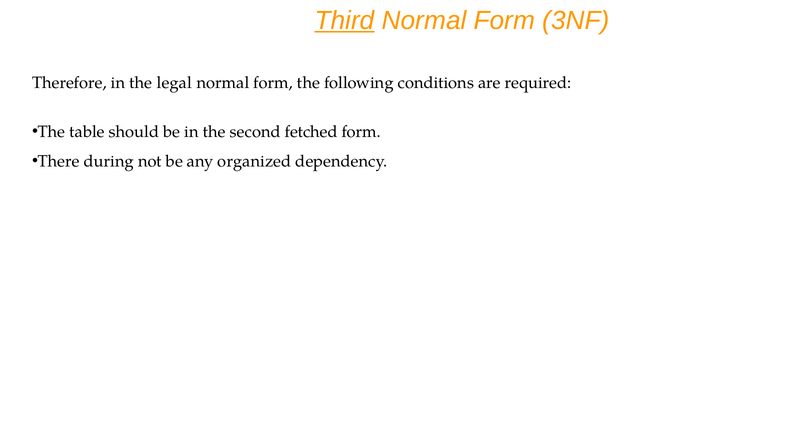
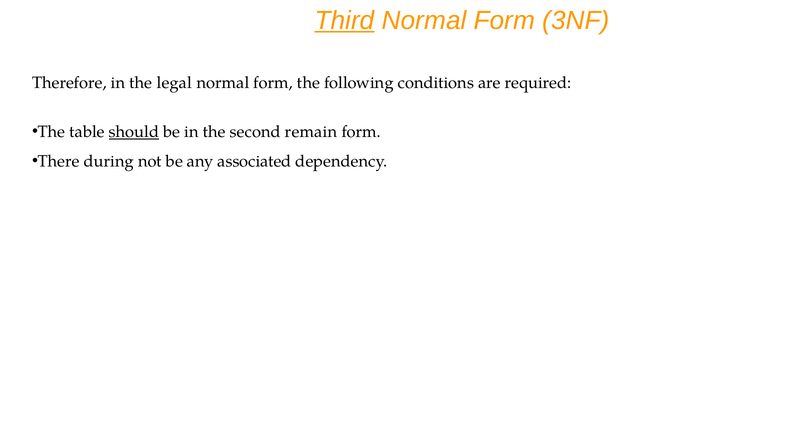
should underline: none -> present
fetched: fetched -> remain
organized: organized -> associated
